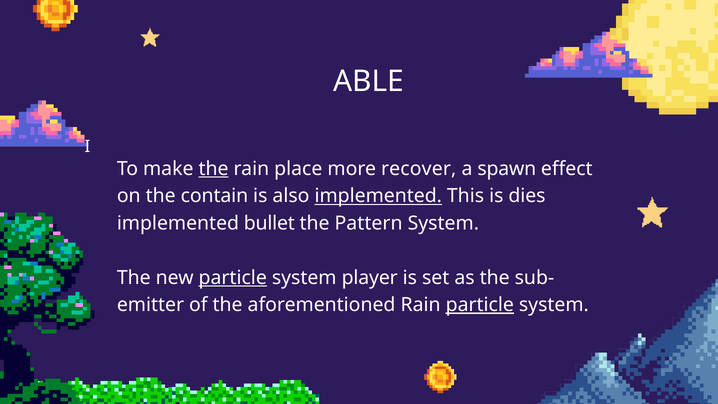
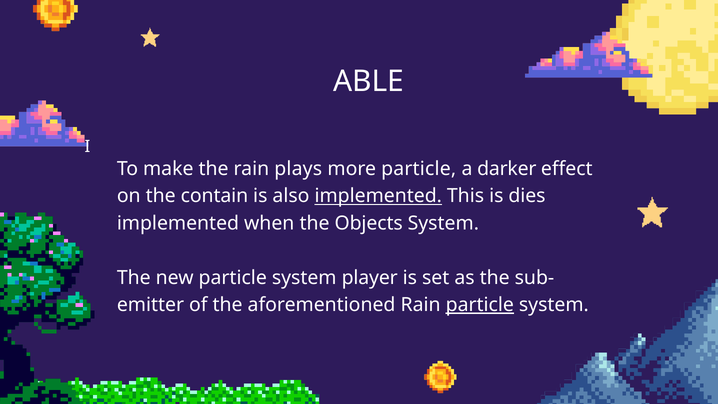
the at (214, 169) underline: present -> none
place: place -> plays
more recover: recover -> particle
spawn: spawn -> darker
bullet: bullet -> when
Pattern: Pattern -> Objects
particle at (233, 278) underline: present -> none
